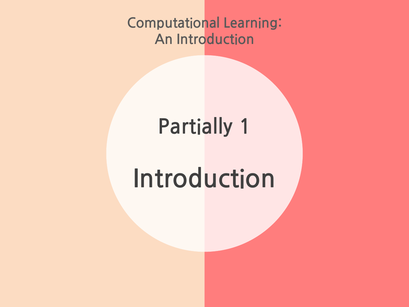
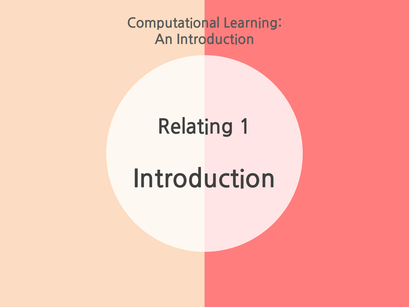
Partially: Partially -> Relating
